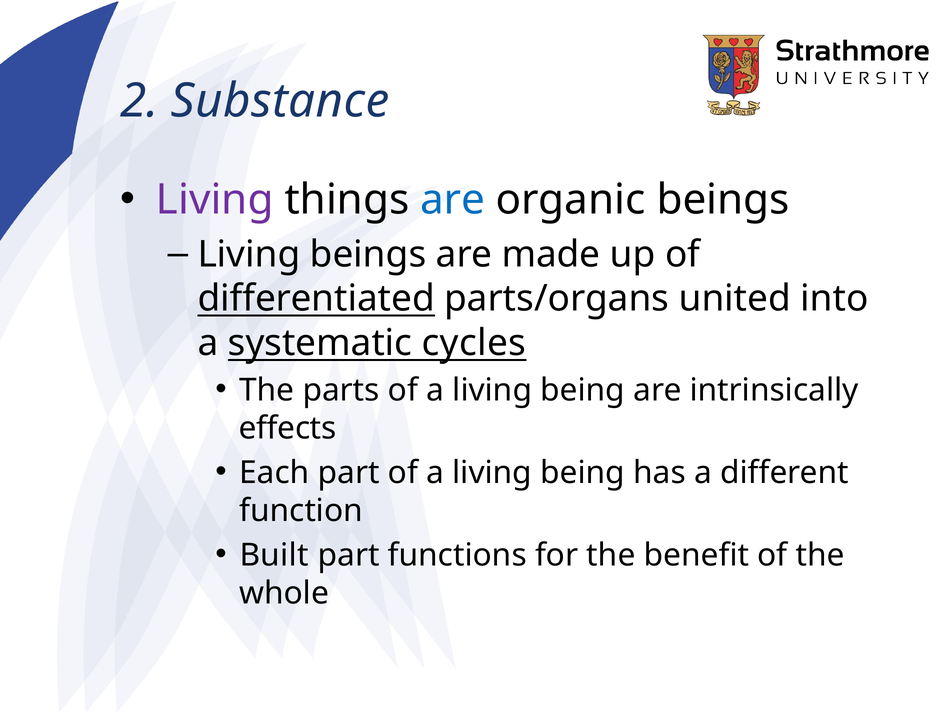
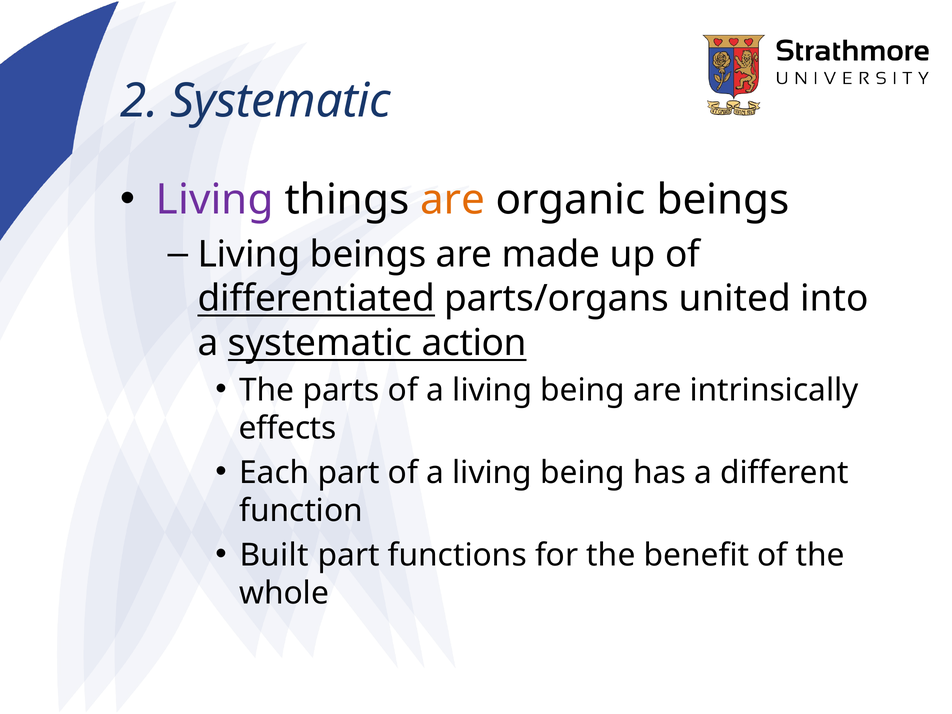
2 Substance: Substance -> Systematic
are at (453, 200) colour: blue -> orange
cycles: cycles -> action
